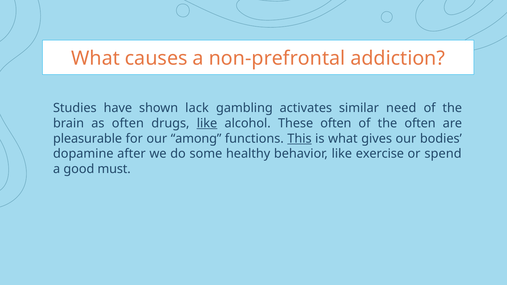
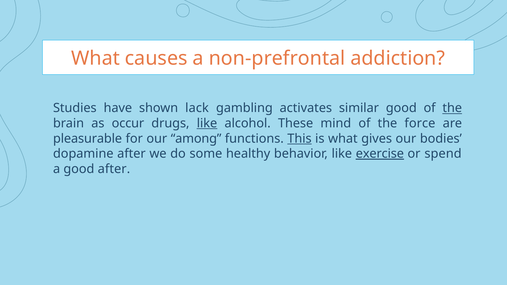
similar need: need -> good
the at (452, 108) underline: none -> present
as often: often -> occur
These often: often -> mind
the often: often -> force
exercise underline: none -> present
good must: must -> after
